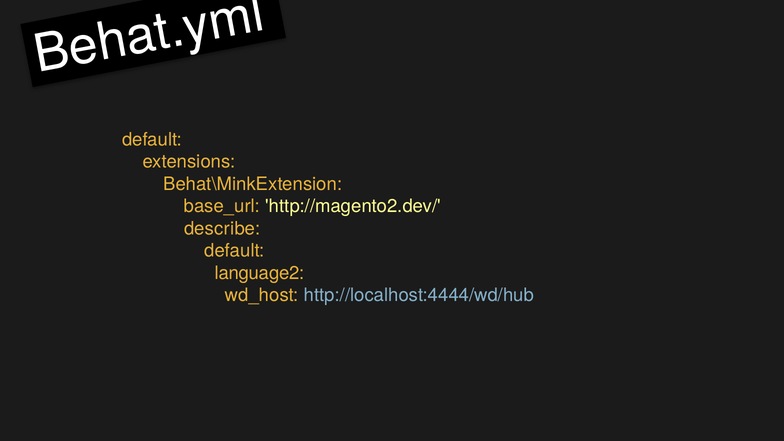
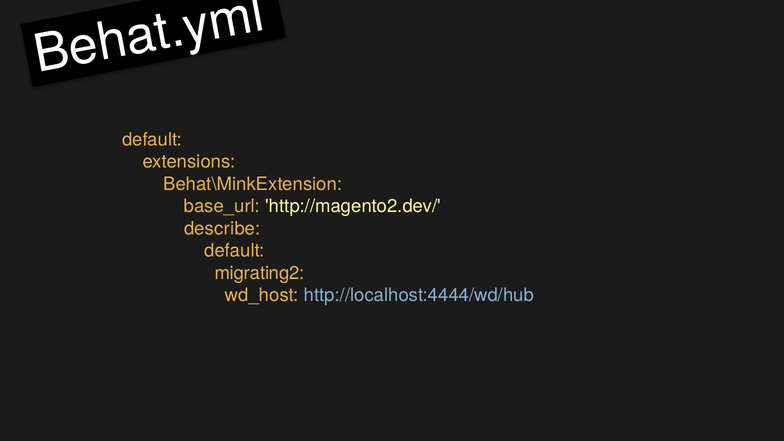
language2: language2 -> migrating2
